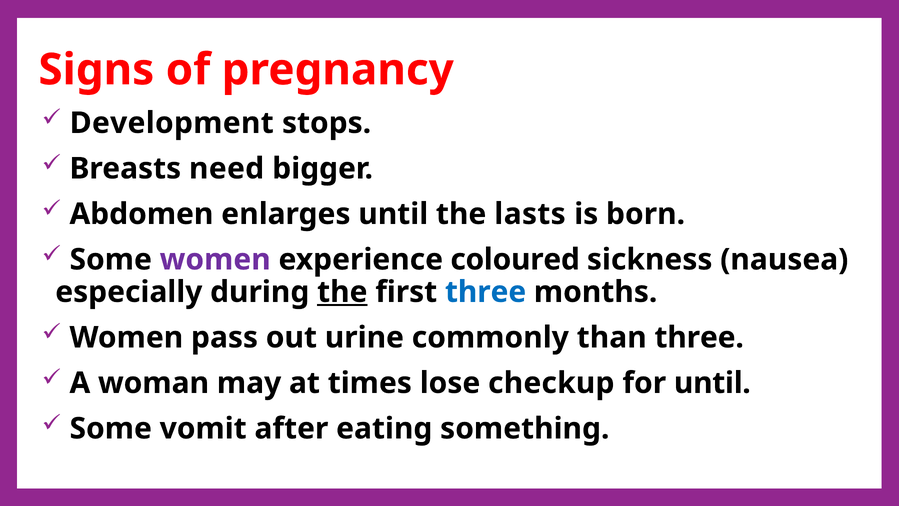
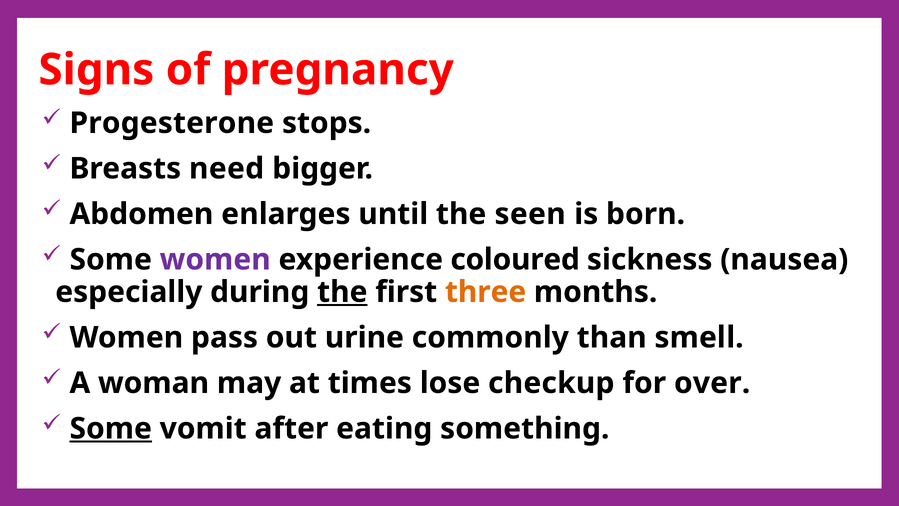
Development: Development -> Progesterone
lasts: lasts -> seen
three at (486, 292) colour: blue -> orange
than three: three -> smell
for until: until -> over
Some at (111, 428) underline: none -> present
